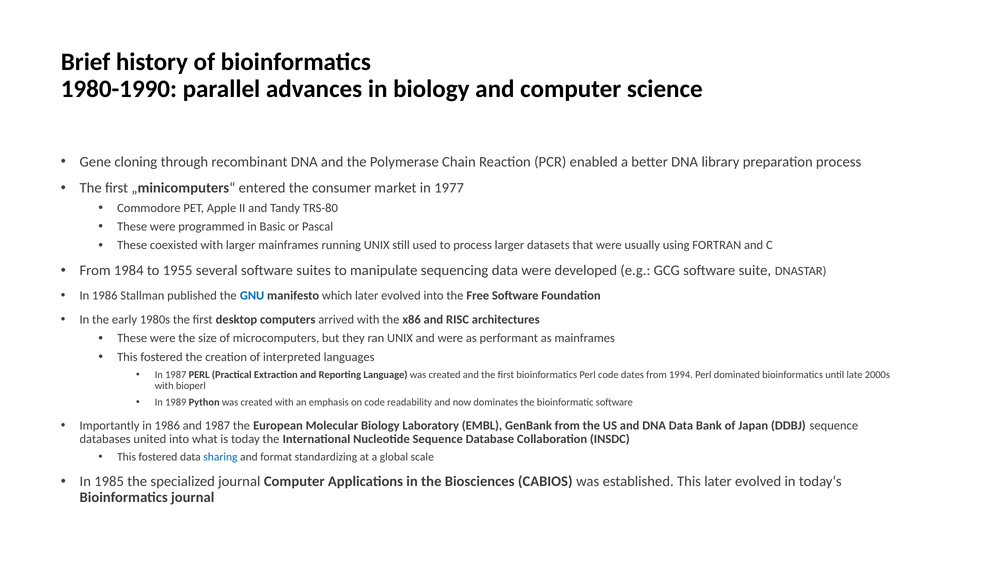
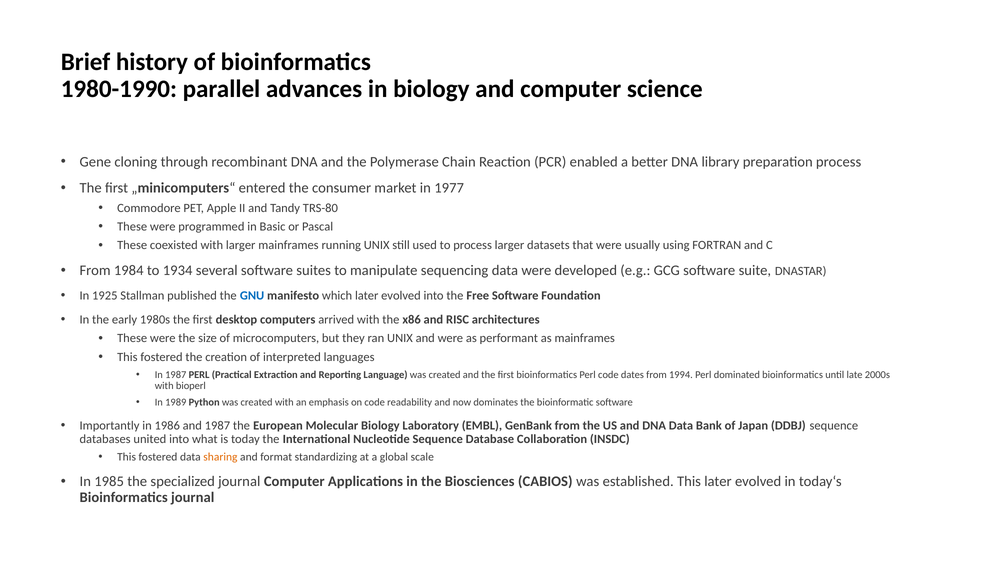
1955: 1955 -> 1934
1986 at (105, 296): 1986 -> 1925
sharing colour: blue -> orange
